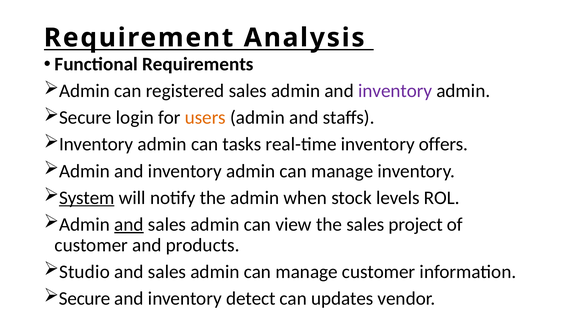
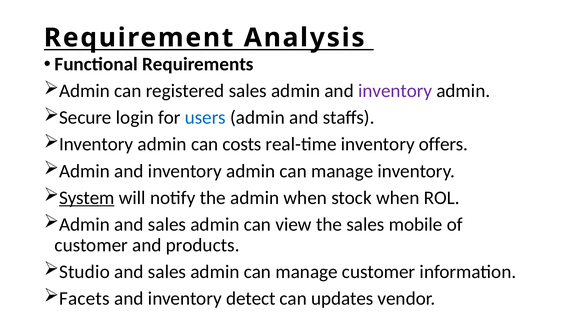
users colour: orange -> blue
tasks: tasks -> costs
stock levels: levels -> when
and at (129, 225) underline: present -> none
project: project -> mobile
Secure at (85, 299): Secure -> Facets
